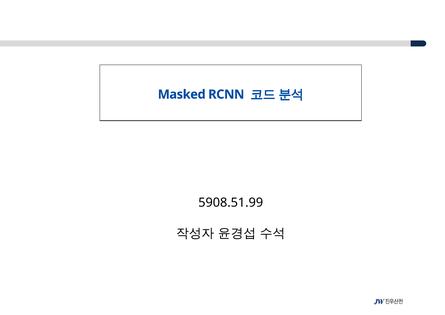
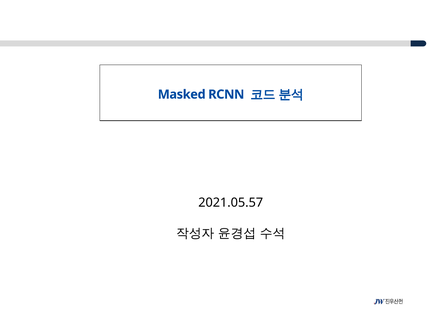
5908.51.99: 5908.51.99 -> 2021.05.57
